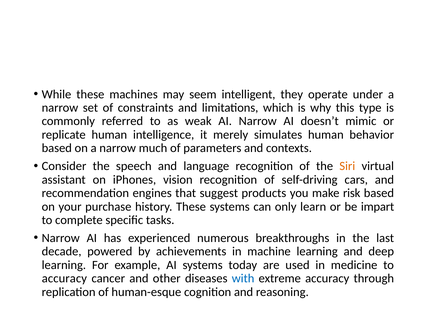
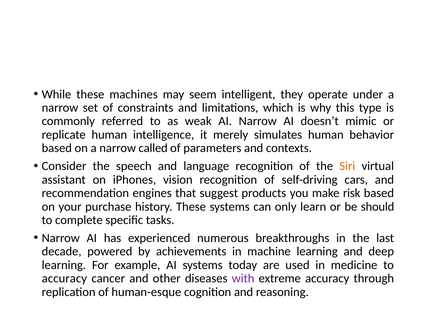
much: much -> called
impart: impart -> should
with colour: blue -> purple
